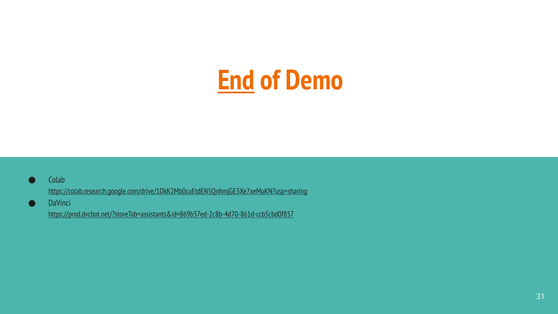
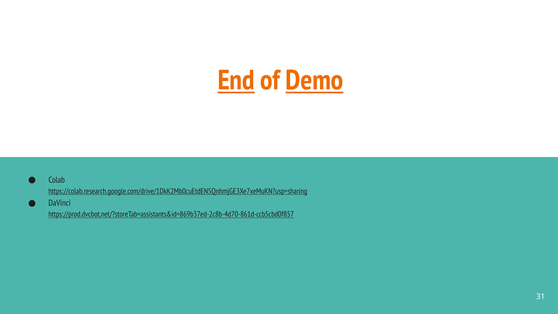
Demo underline: none -> present
